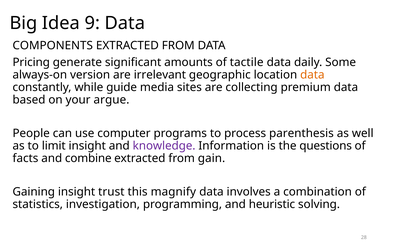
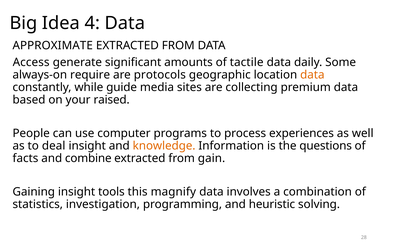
9: 9 -> 4
COMPONENTS: COMPONENTS -> APPROXIMATE
Pricing: Pricing -> Access
version: version -> require
irrelevant: irrelevant -> protocols
argue: argue -> raised
parenthesis: parenthesis -> experiences
limit: limit -> deal
knowledge colour: purple -> orange
trust: trust -> tools
